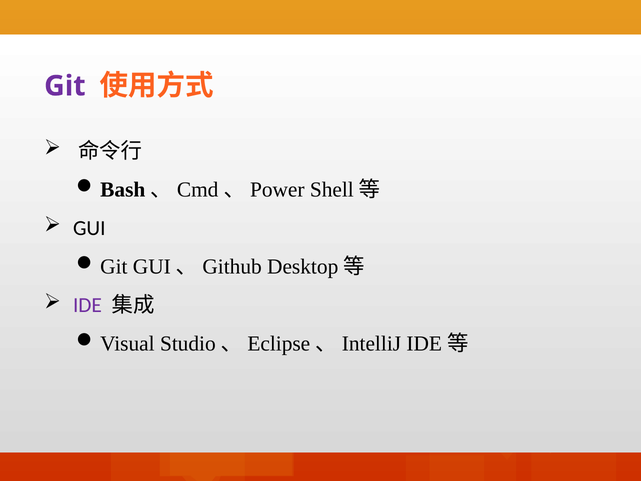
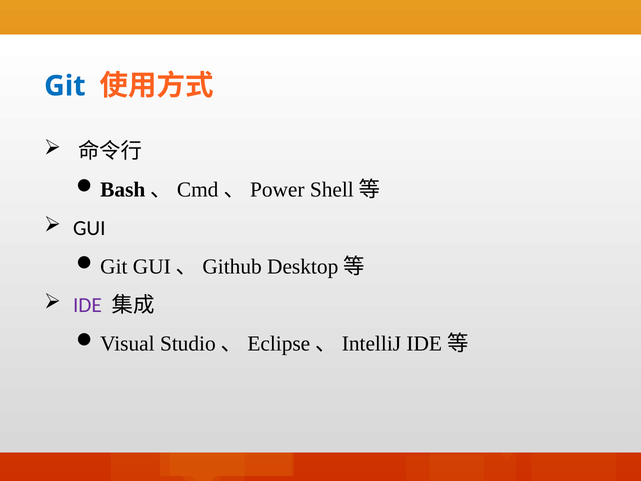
Git colour: purple -> blue
